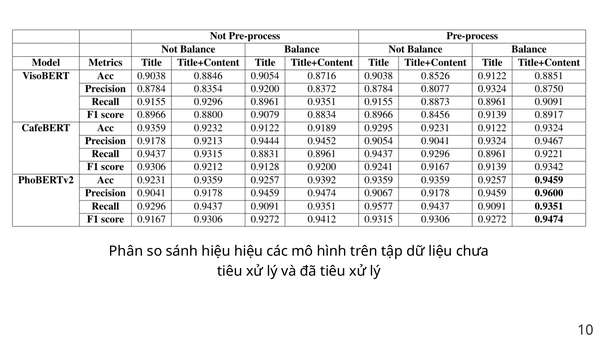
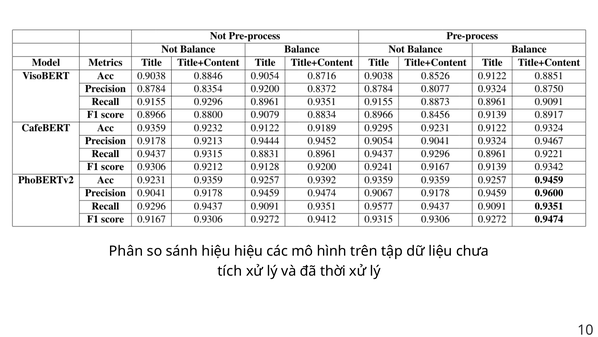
tiêu at (230, 271): tiêu -> tích
đã tiêu: tiêu -> thời
